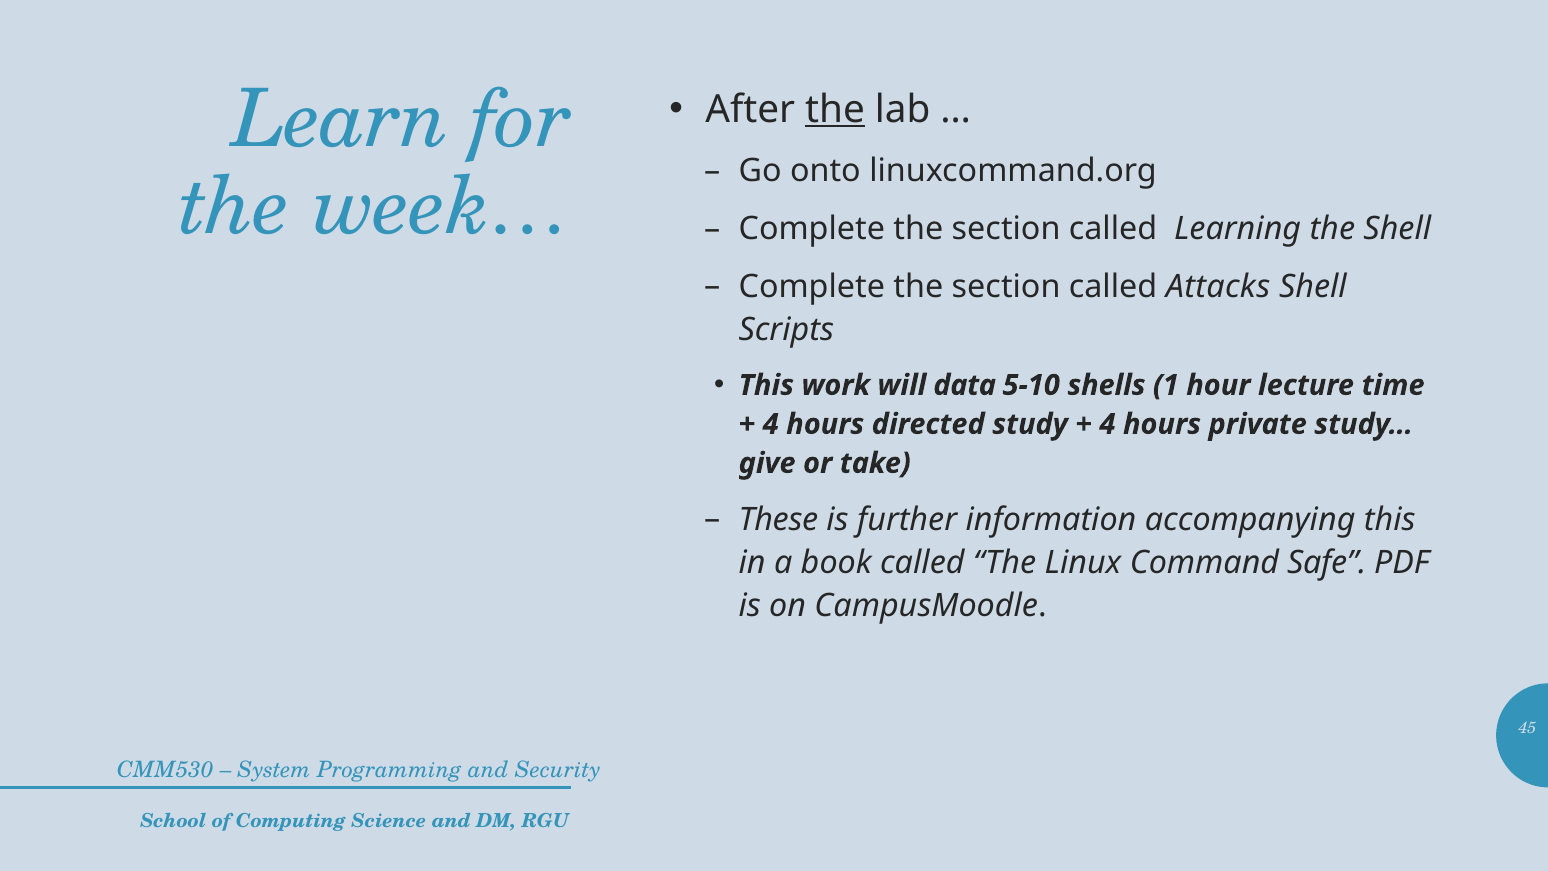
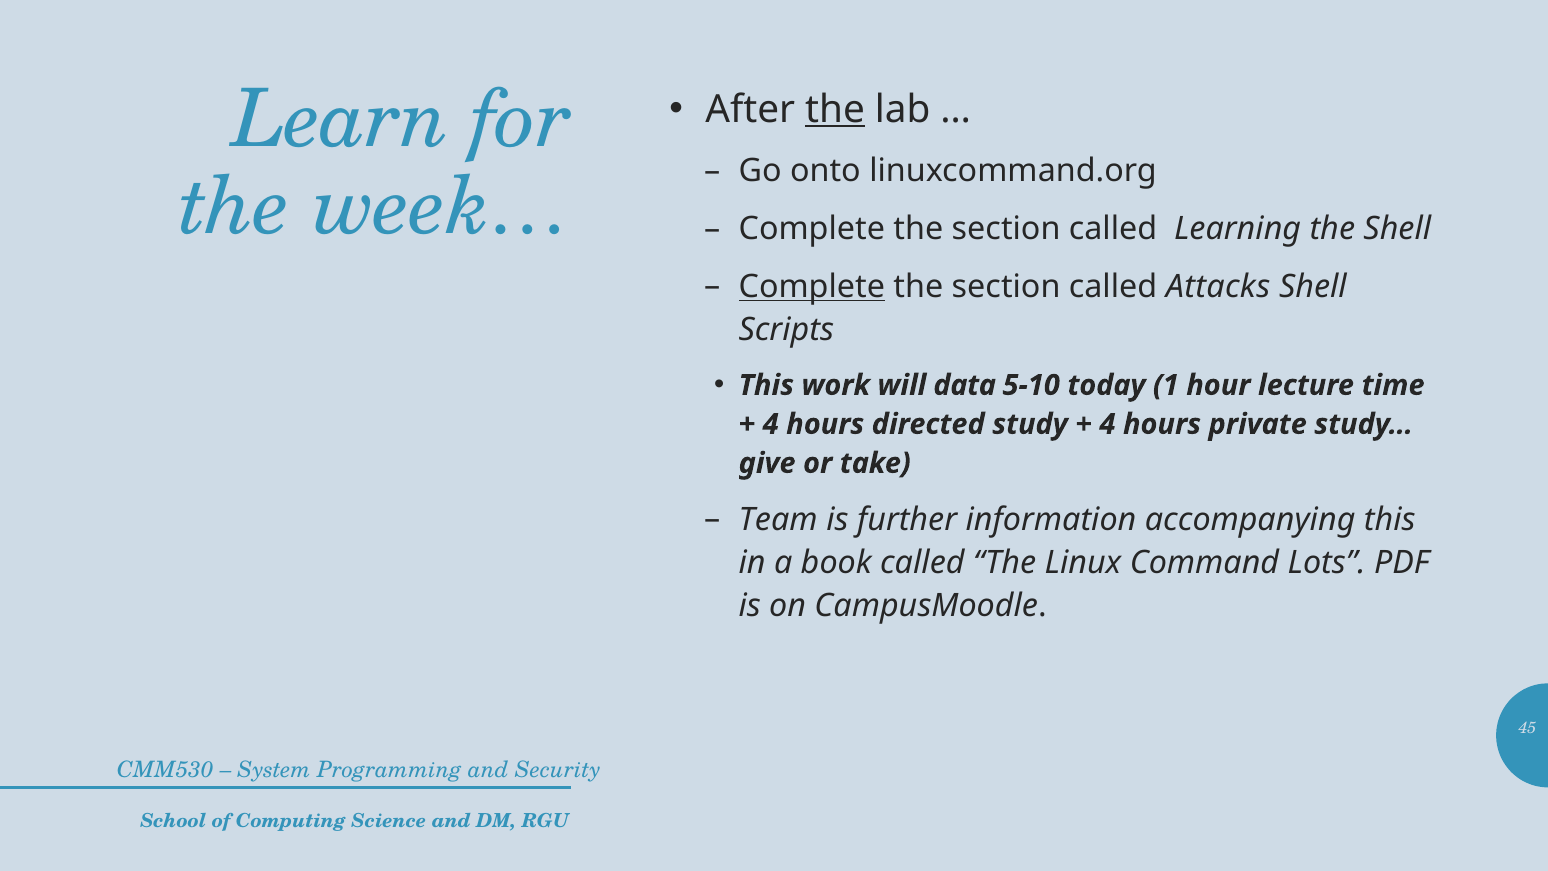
Complete at (812, 287) underline: none -> present
shells: shells -> today
These: These -> Team
Safe: Safe -> Lots
